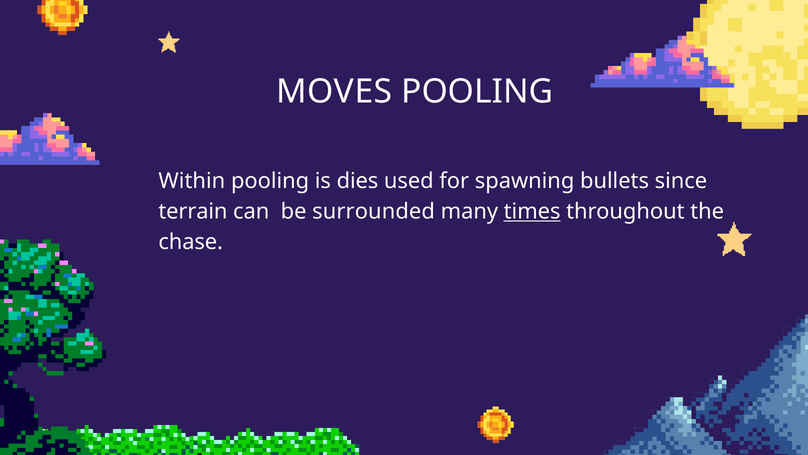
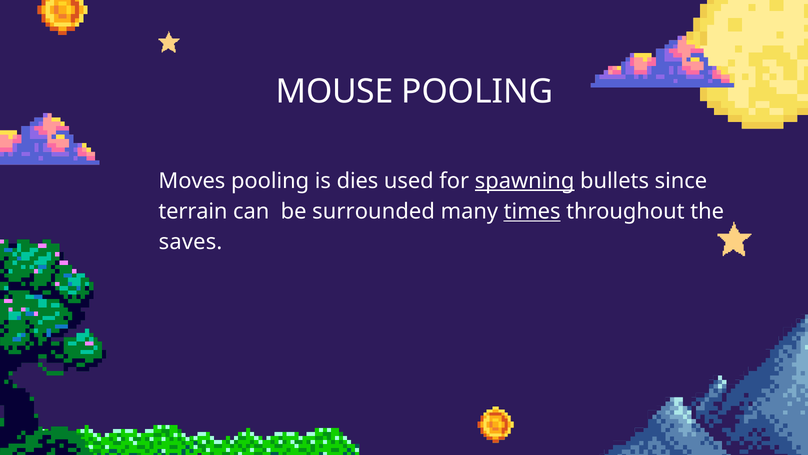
MOVES: MOVES -> MOUSE
Within: Within -> Moves
spawning underline: none -> present
chase: chase -> saves
